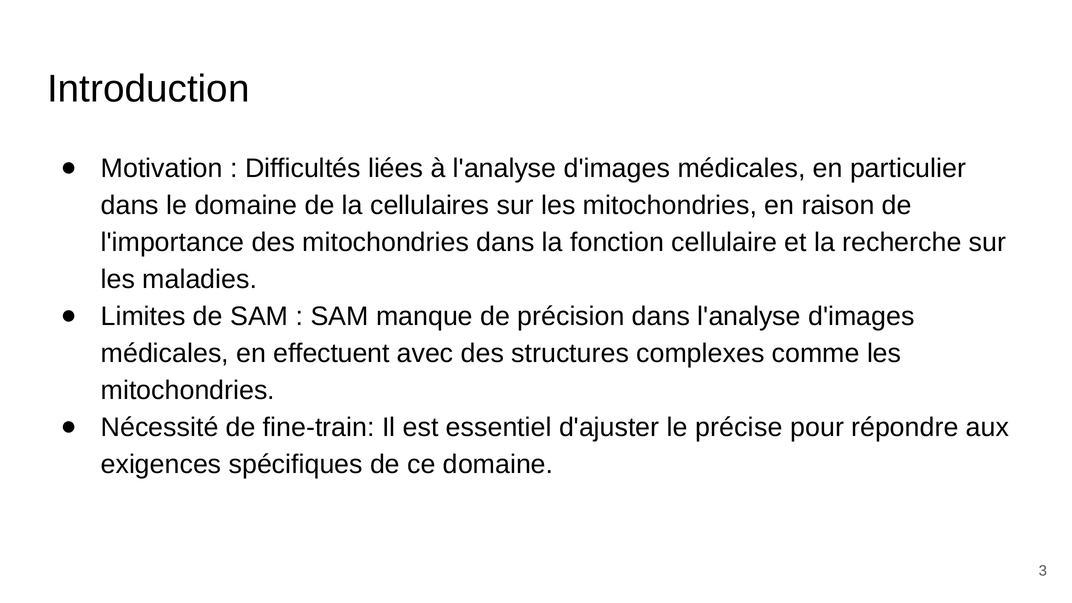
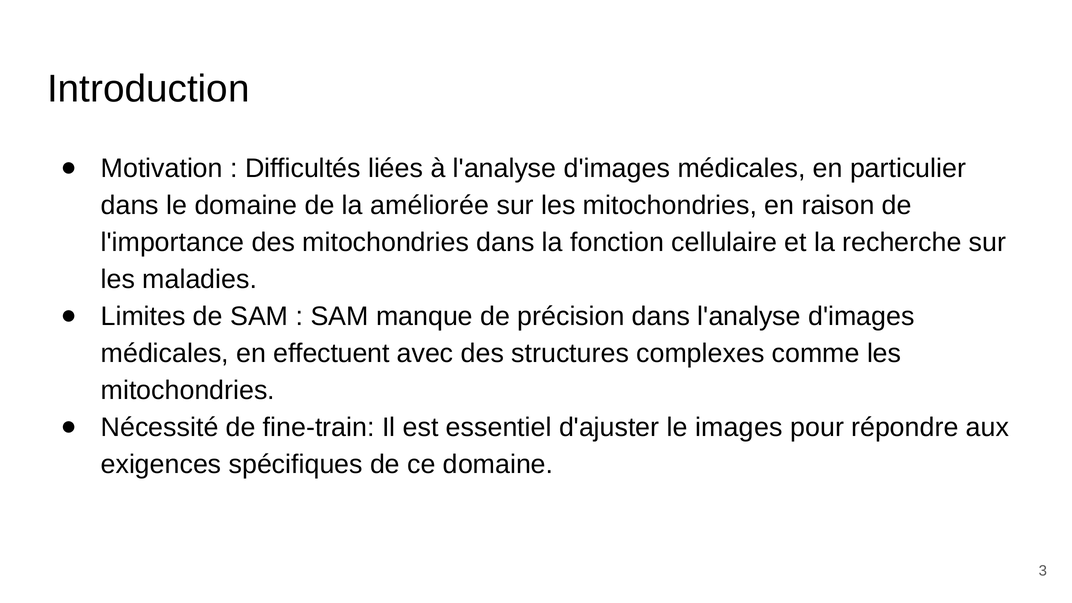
cellulaires: cellulaires -> améliorée
précise: précise -> images
